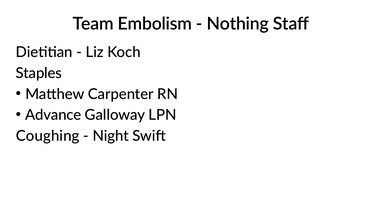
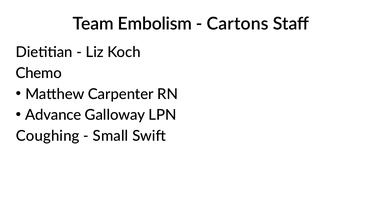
Nothing: Nothing -> Cartons
Staples: Staples -> Chemo
Night: Night -> Small
